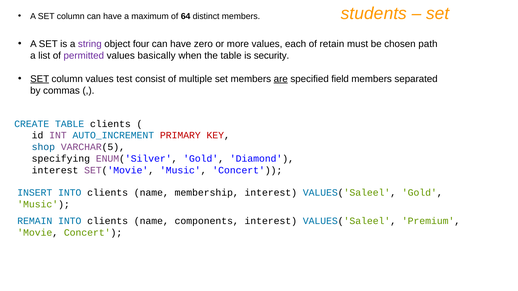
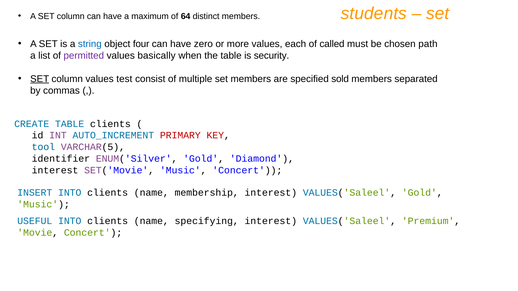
string colour: purple -> blue
retain: retain -> called
are underline: present -> none
field: field -> sold
shop: shop -> tool
specifying: specifying -> identifier
REMAIN: REMAIN -> USEFUL
components: components -> specifying
